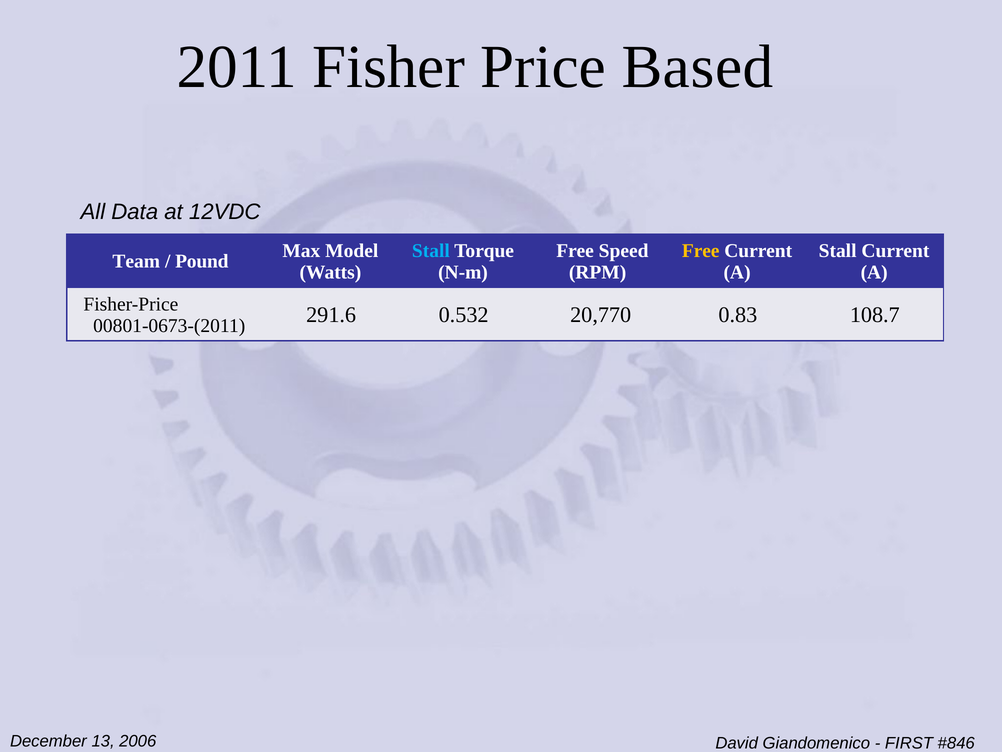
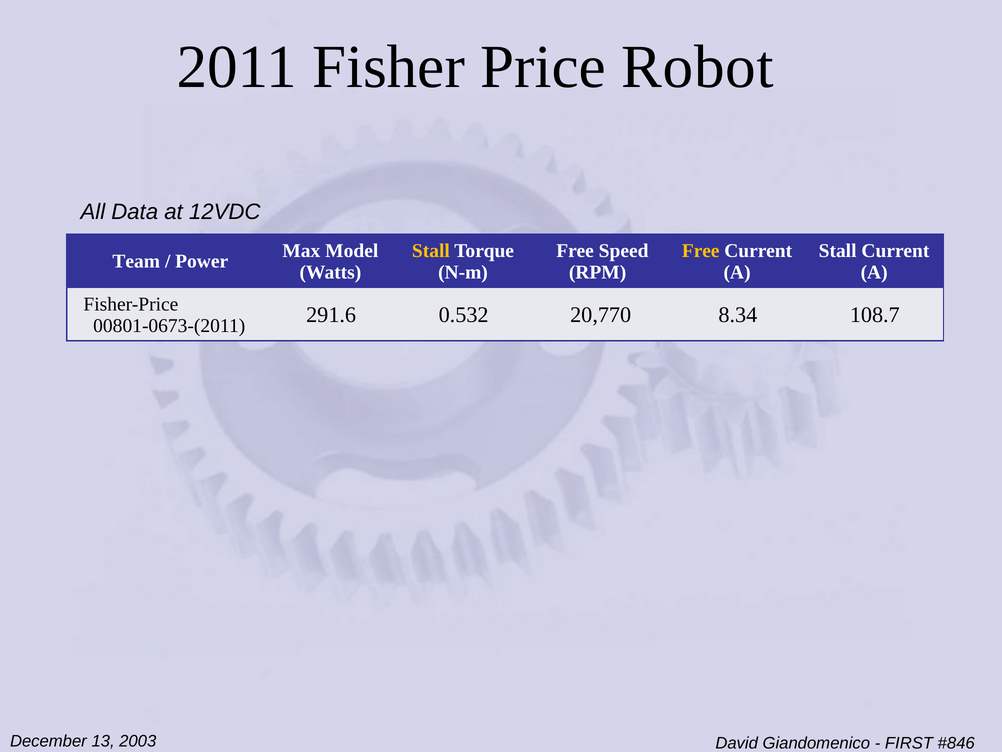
Based: Based -> Robot
Stall at (431, 251) colour: light blue -> yellow
Pound: Pound -> Power
0.83: 0.83 -> 8.34
2006: 2006 -> 2003
